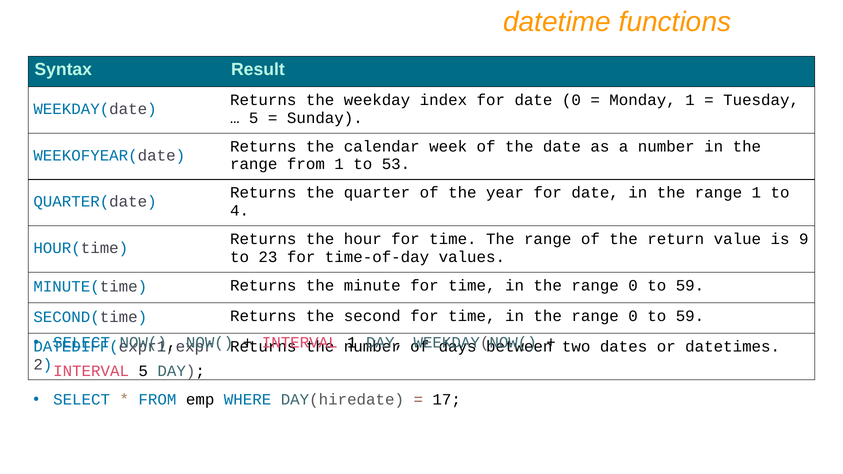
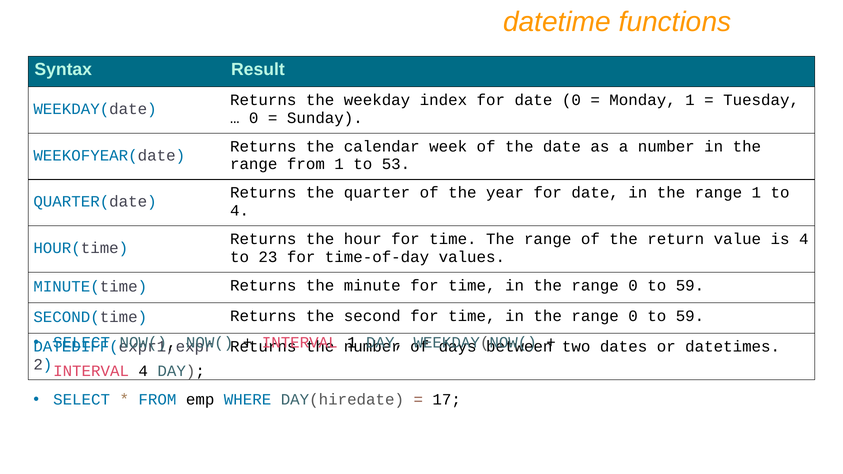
5 at (254, 118): 5 -> 0
is 9: 9 -> 4
INTERVAL 5: 5 -> 4
